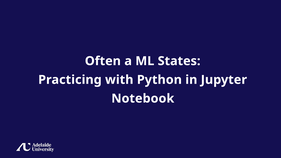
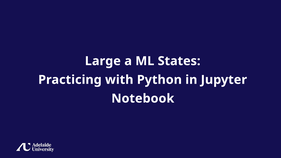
Often: Often -> Large
